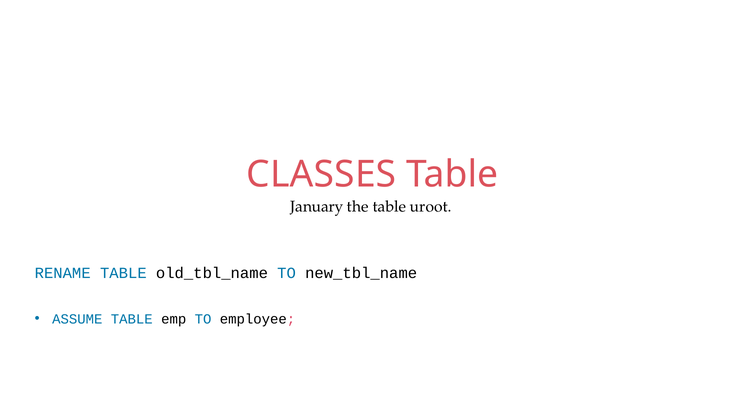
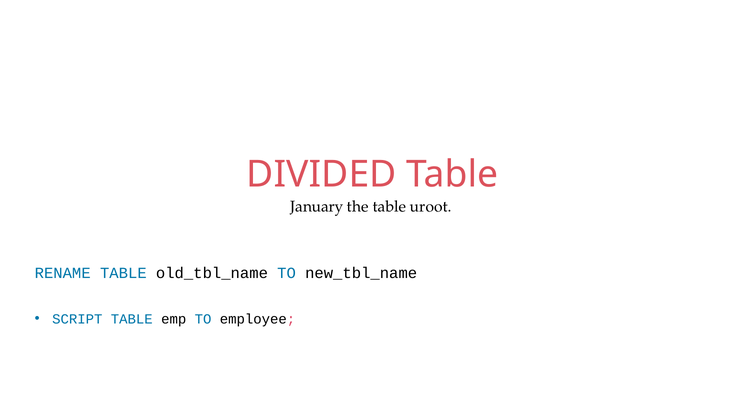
CLASSES: CLASSES -> DIVIDED
ASSUME: ASSUME -> SCRIPT
